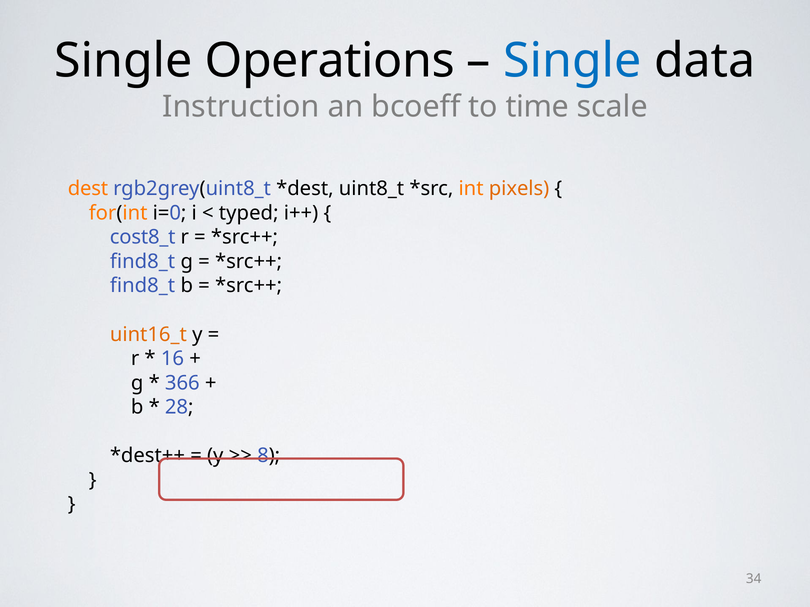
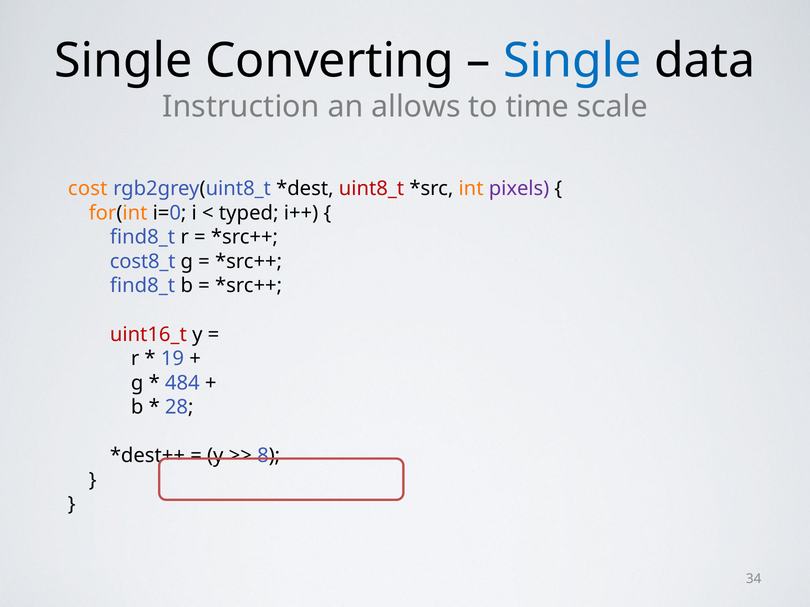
Operations: Operations -> Converting
bcoeff: bcoeff -> allows
dest: dest -> cost
uint8_t colour: black -> red
pixels colour: orange -> purple
cost8_t at (143, 237): cost8_t -> find8_t
find8_t at (143, 262): find8_t -> cost8_t
uint16_t colour: orange -> red
16: 16 -> 19
366: 366 -> 484
